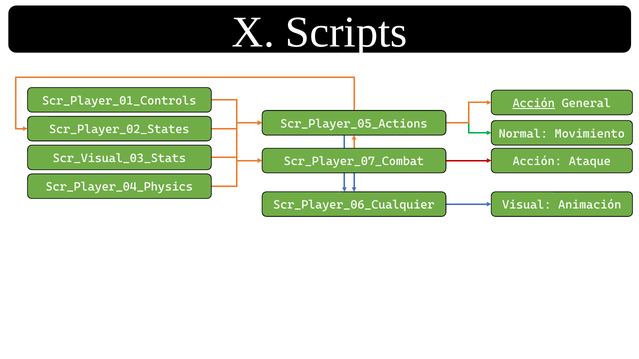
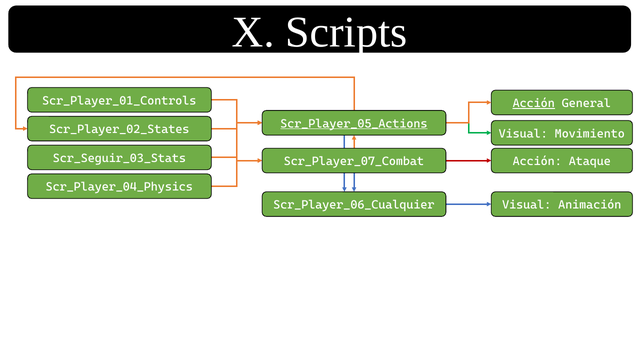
Scr_Player_05_Actions underline: none -> present
Normal at (523, 134): Normal -> Visual
Scr_Visual_03_Stats: Scr_Visual_03_Stats -> Scr_Seguir_03_Stats
